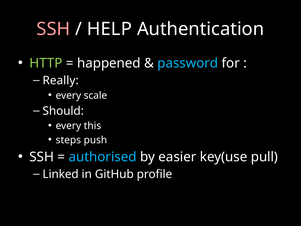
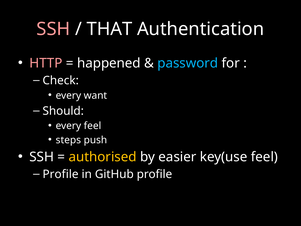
HELP: HELP -> THAT
HTTP colour: light green -> pink
Really: Really -> Check
scale: scale -> want
every this: this -> feel
authorised colour: light blue -> yellow
key(use pull: pull -> feel
Linked at (61, 174): Linked -> Profile
